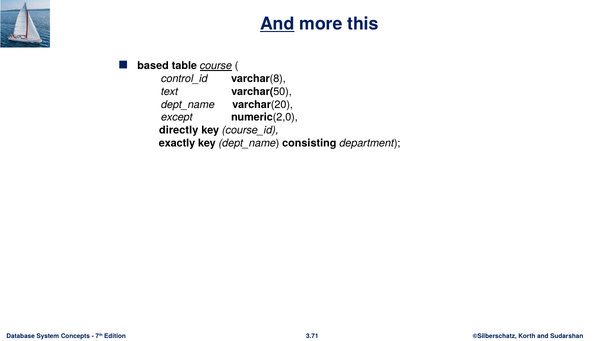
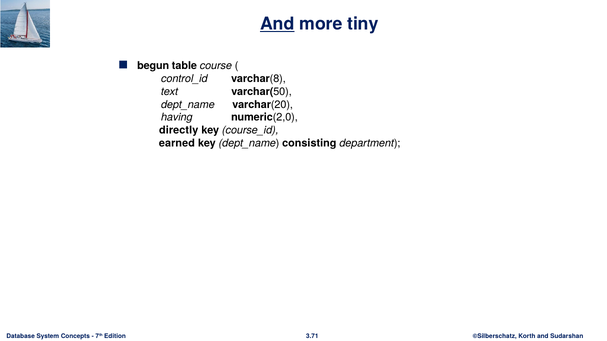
this: this -> tiny
based: based -> begun
course underline: present -> none
except: except -> having
exactly: exactly -> earned
